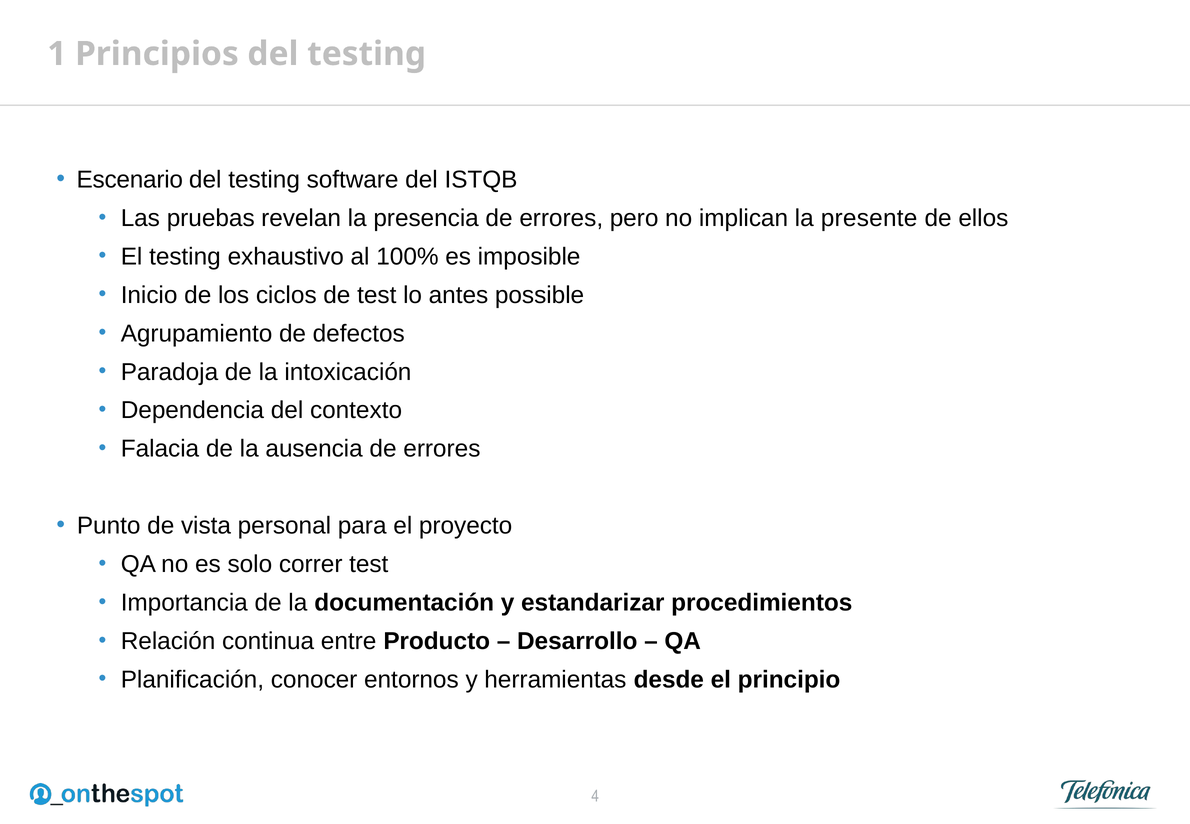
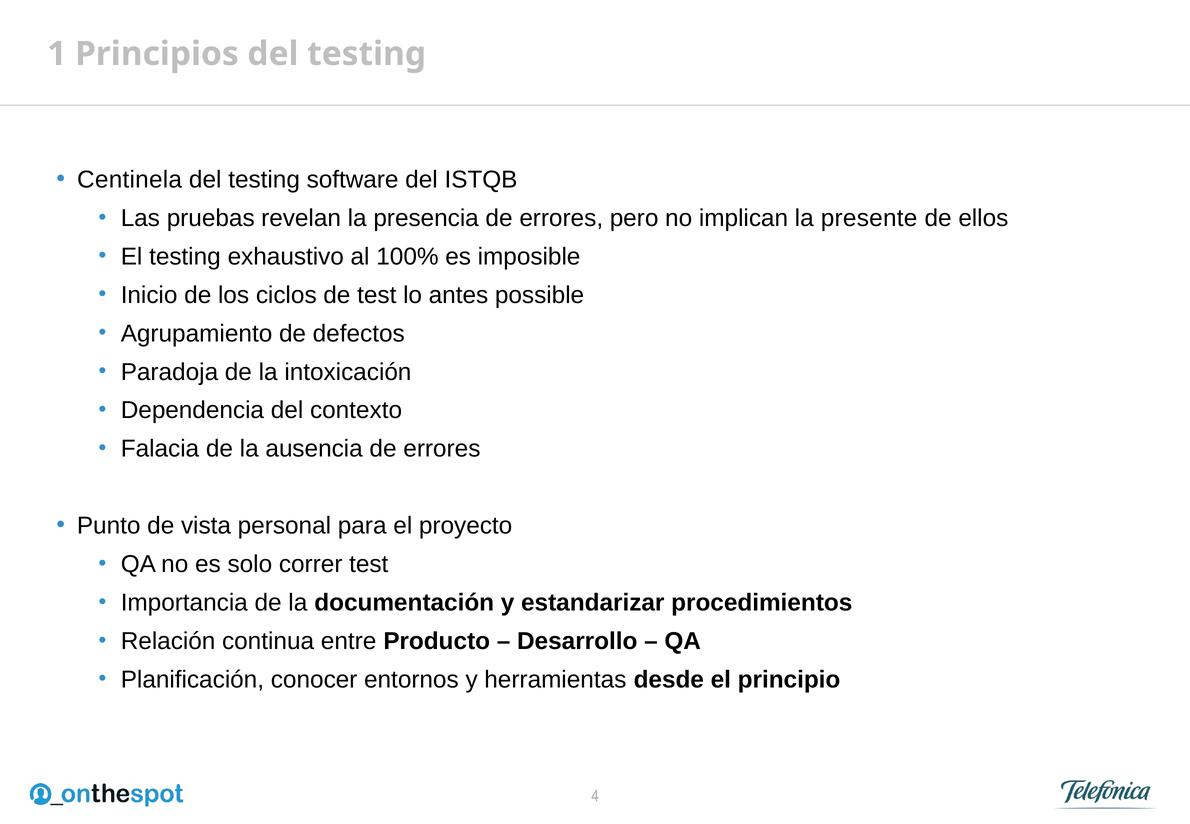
Escenario: Escenario -> Centinela
